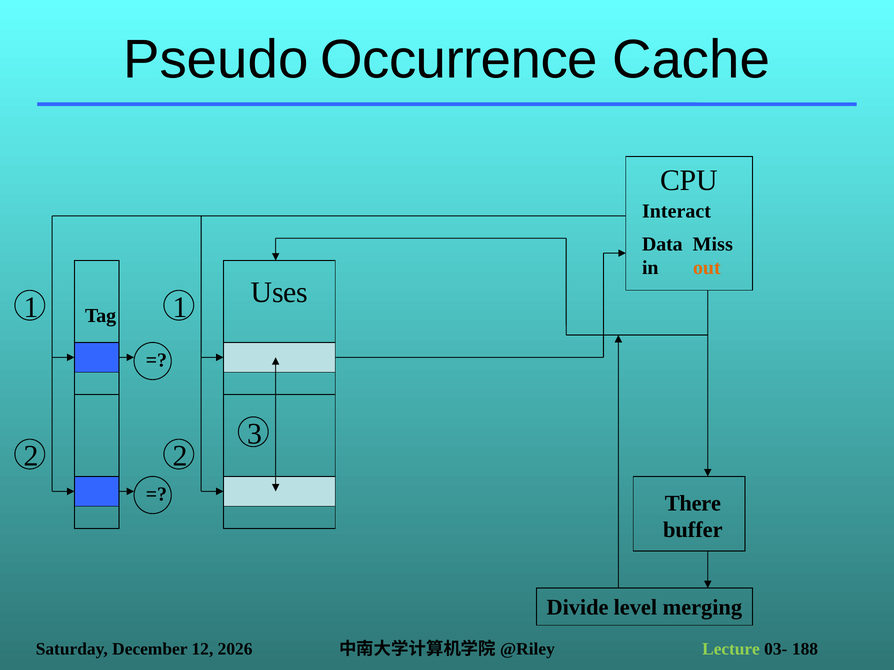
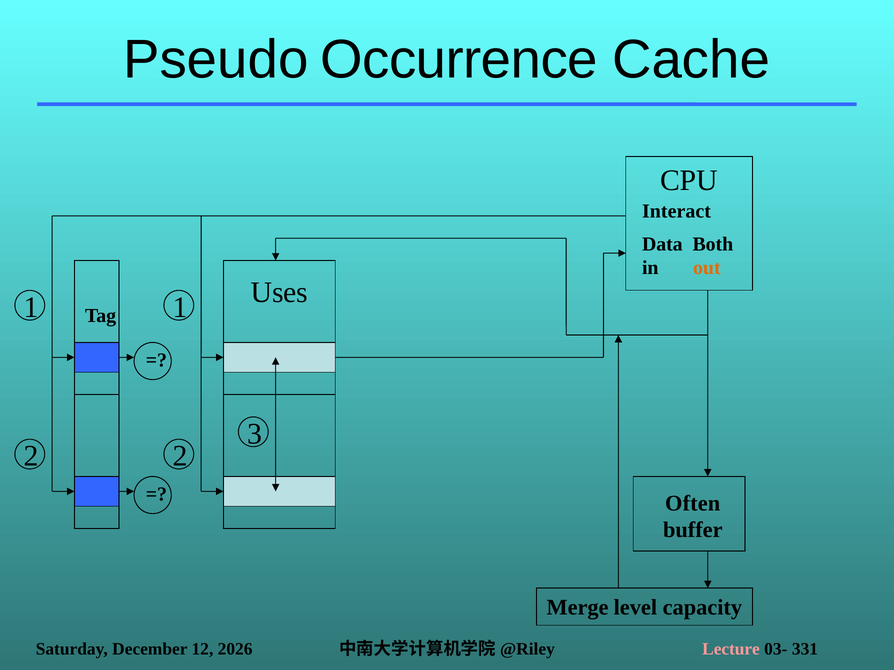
Miss: Miss -> Both
There: There -> Often
Divide: Divide -> Merge
merging: merging -> capacity
Lecture colour: light green -> pink
188: 188 -> 331
